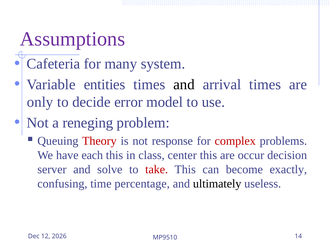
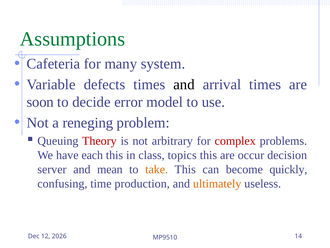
Assumptions colour: purple -> green
entities: entities -> defects
only: only -> soon
response: response -> arbitrary
center: center -> topics
solve: solve -> mean
take colour: red -> orange
exactly: exactly -> quickly
percentage: percentage -> production
ultimately colour: black -> orange
